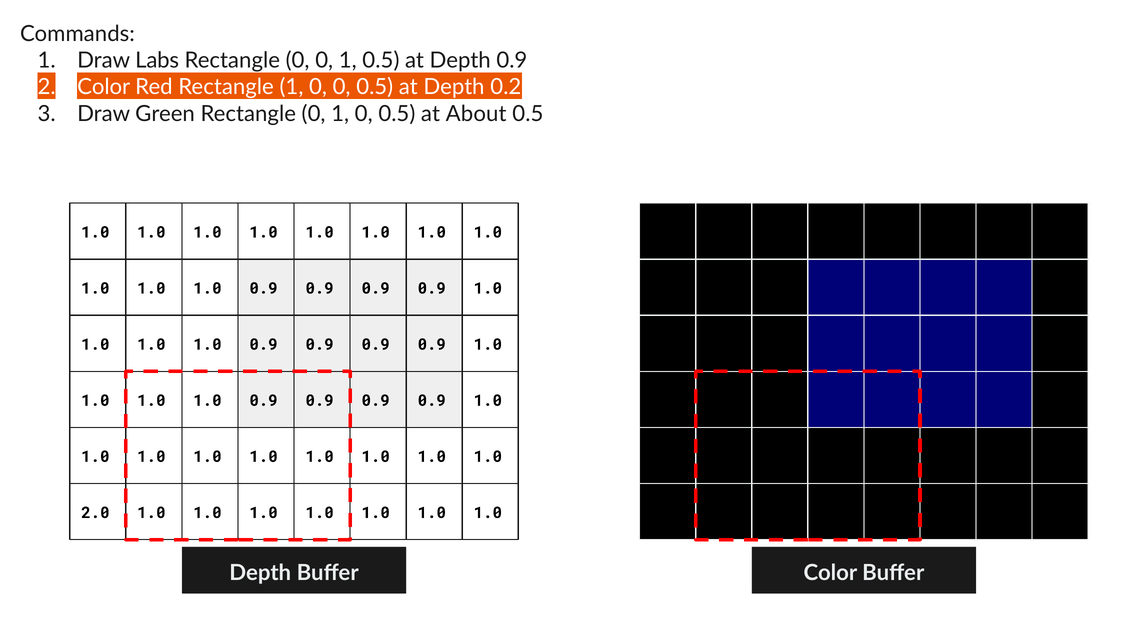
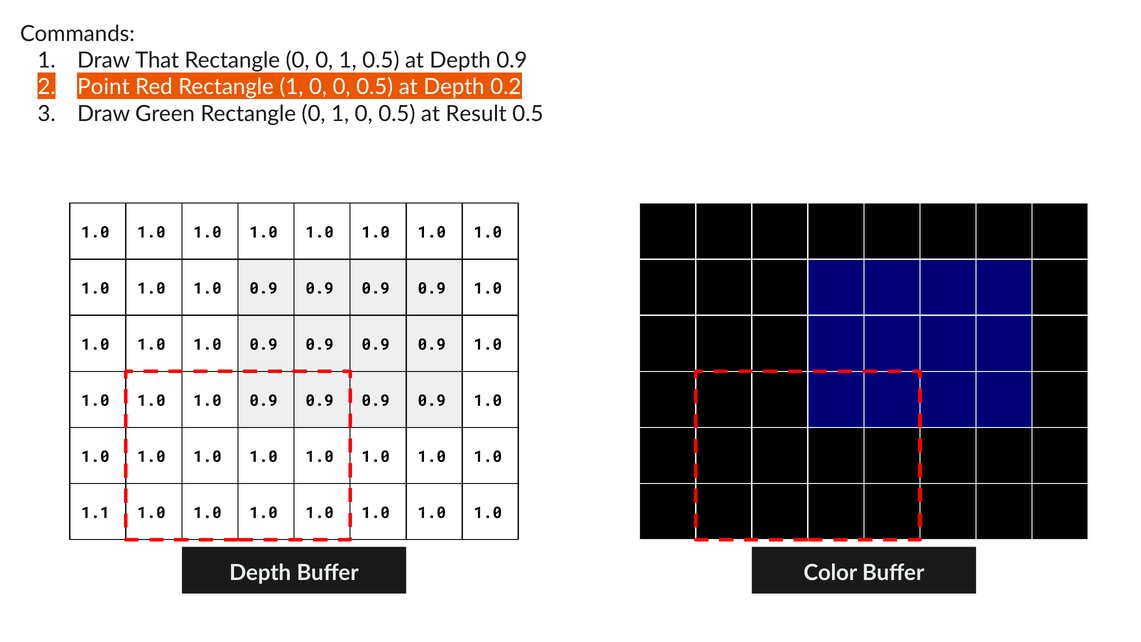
Labs: Labs -> That
Color at (104, 87): Color -> Point
About: About -> Result
2.0: 2.0 -> 1.1
